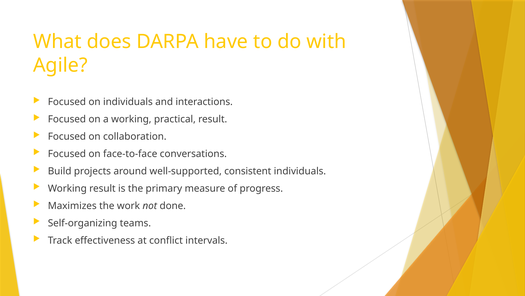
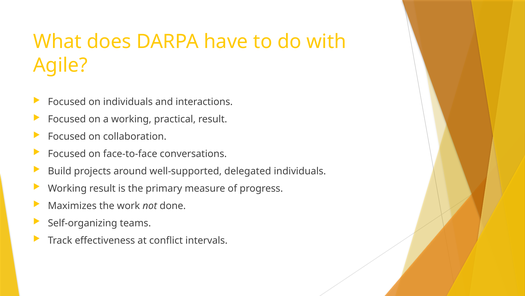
consistent: consistent -> delegated
